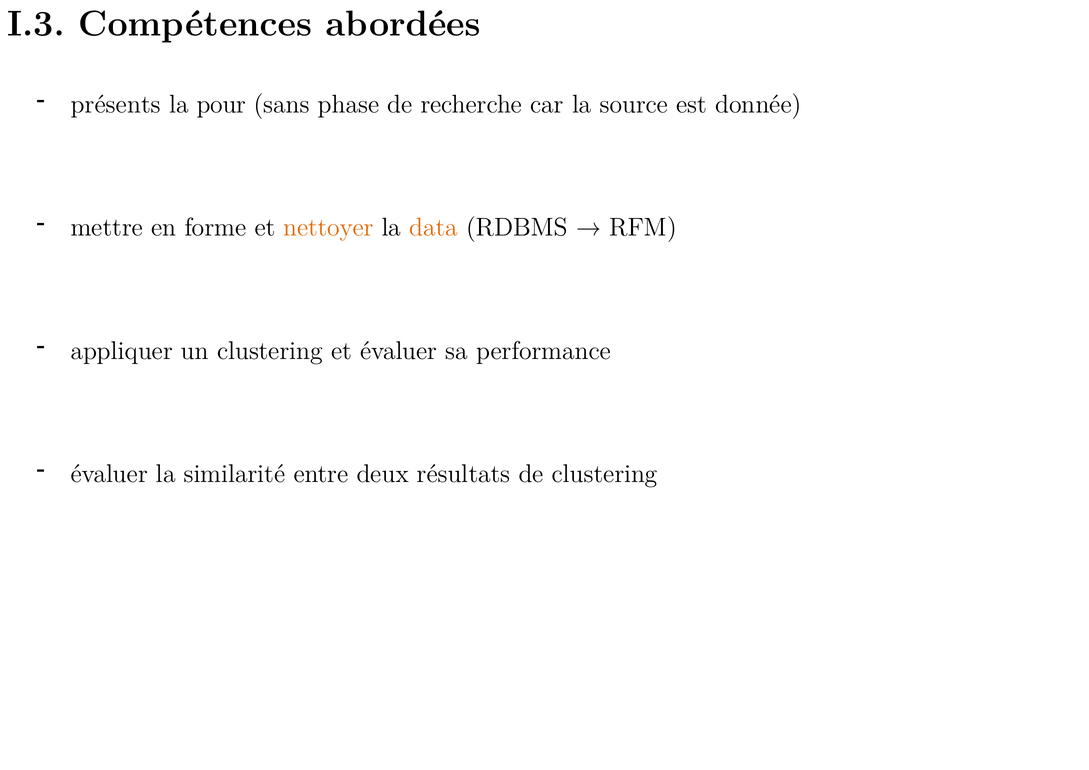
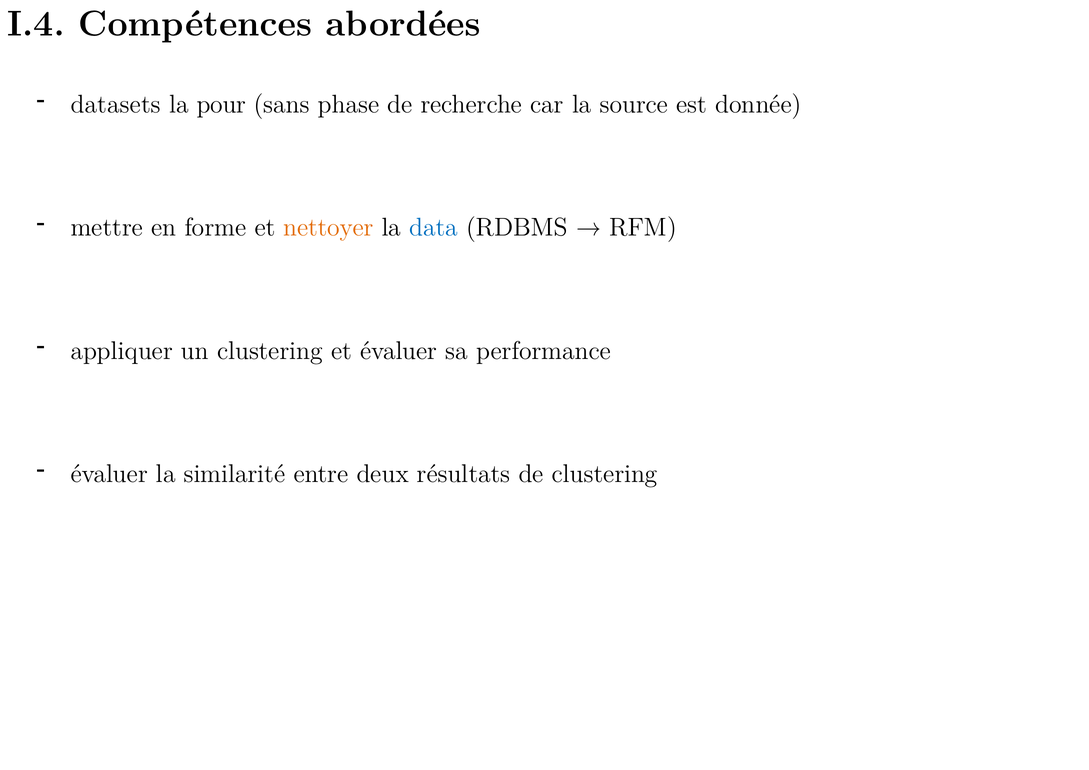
I.3: I.3 -> I.4
présents: présents -> datasets
data colour: orange -> blue
